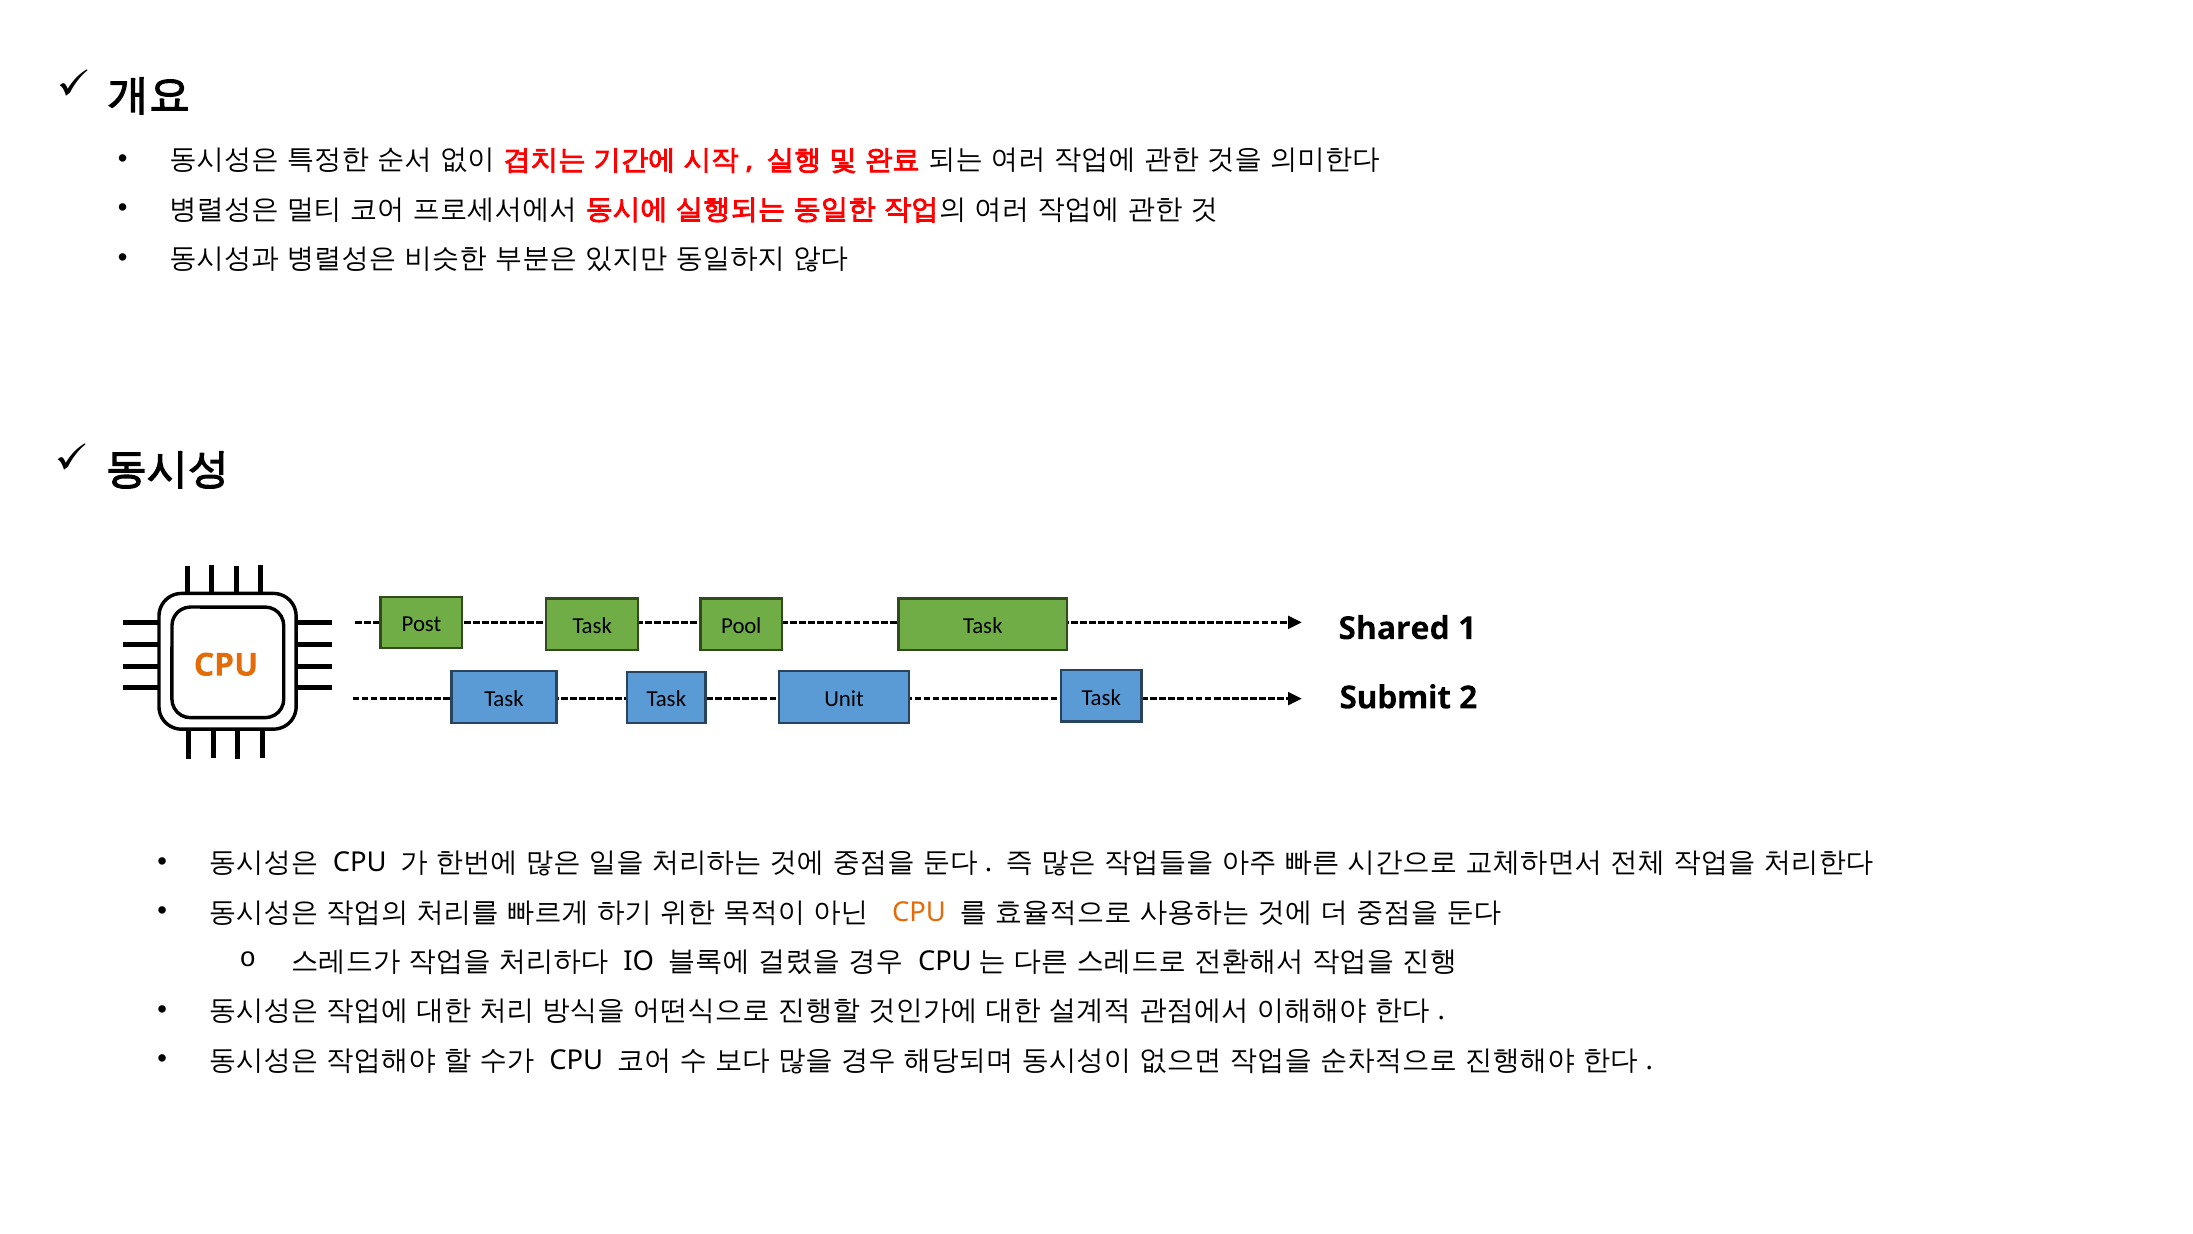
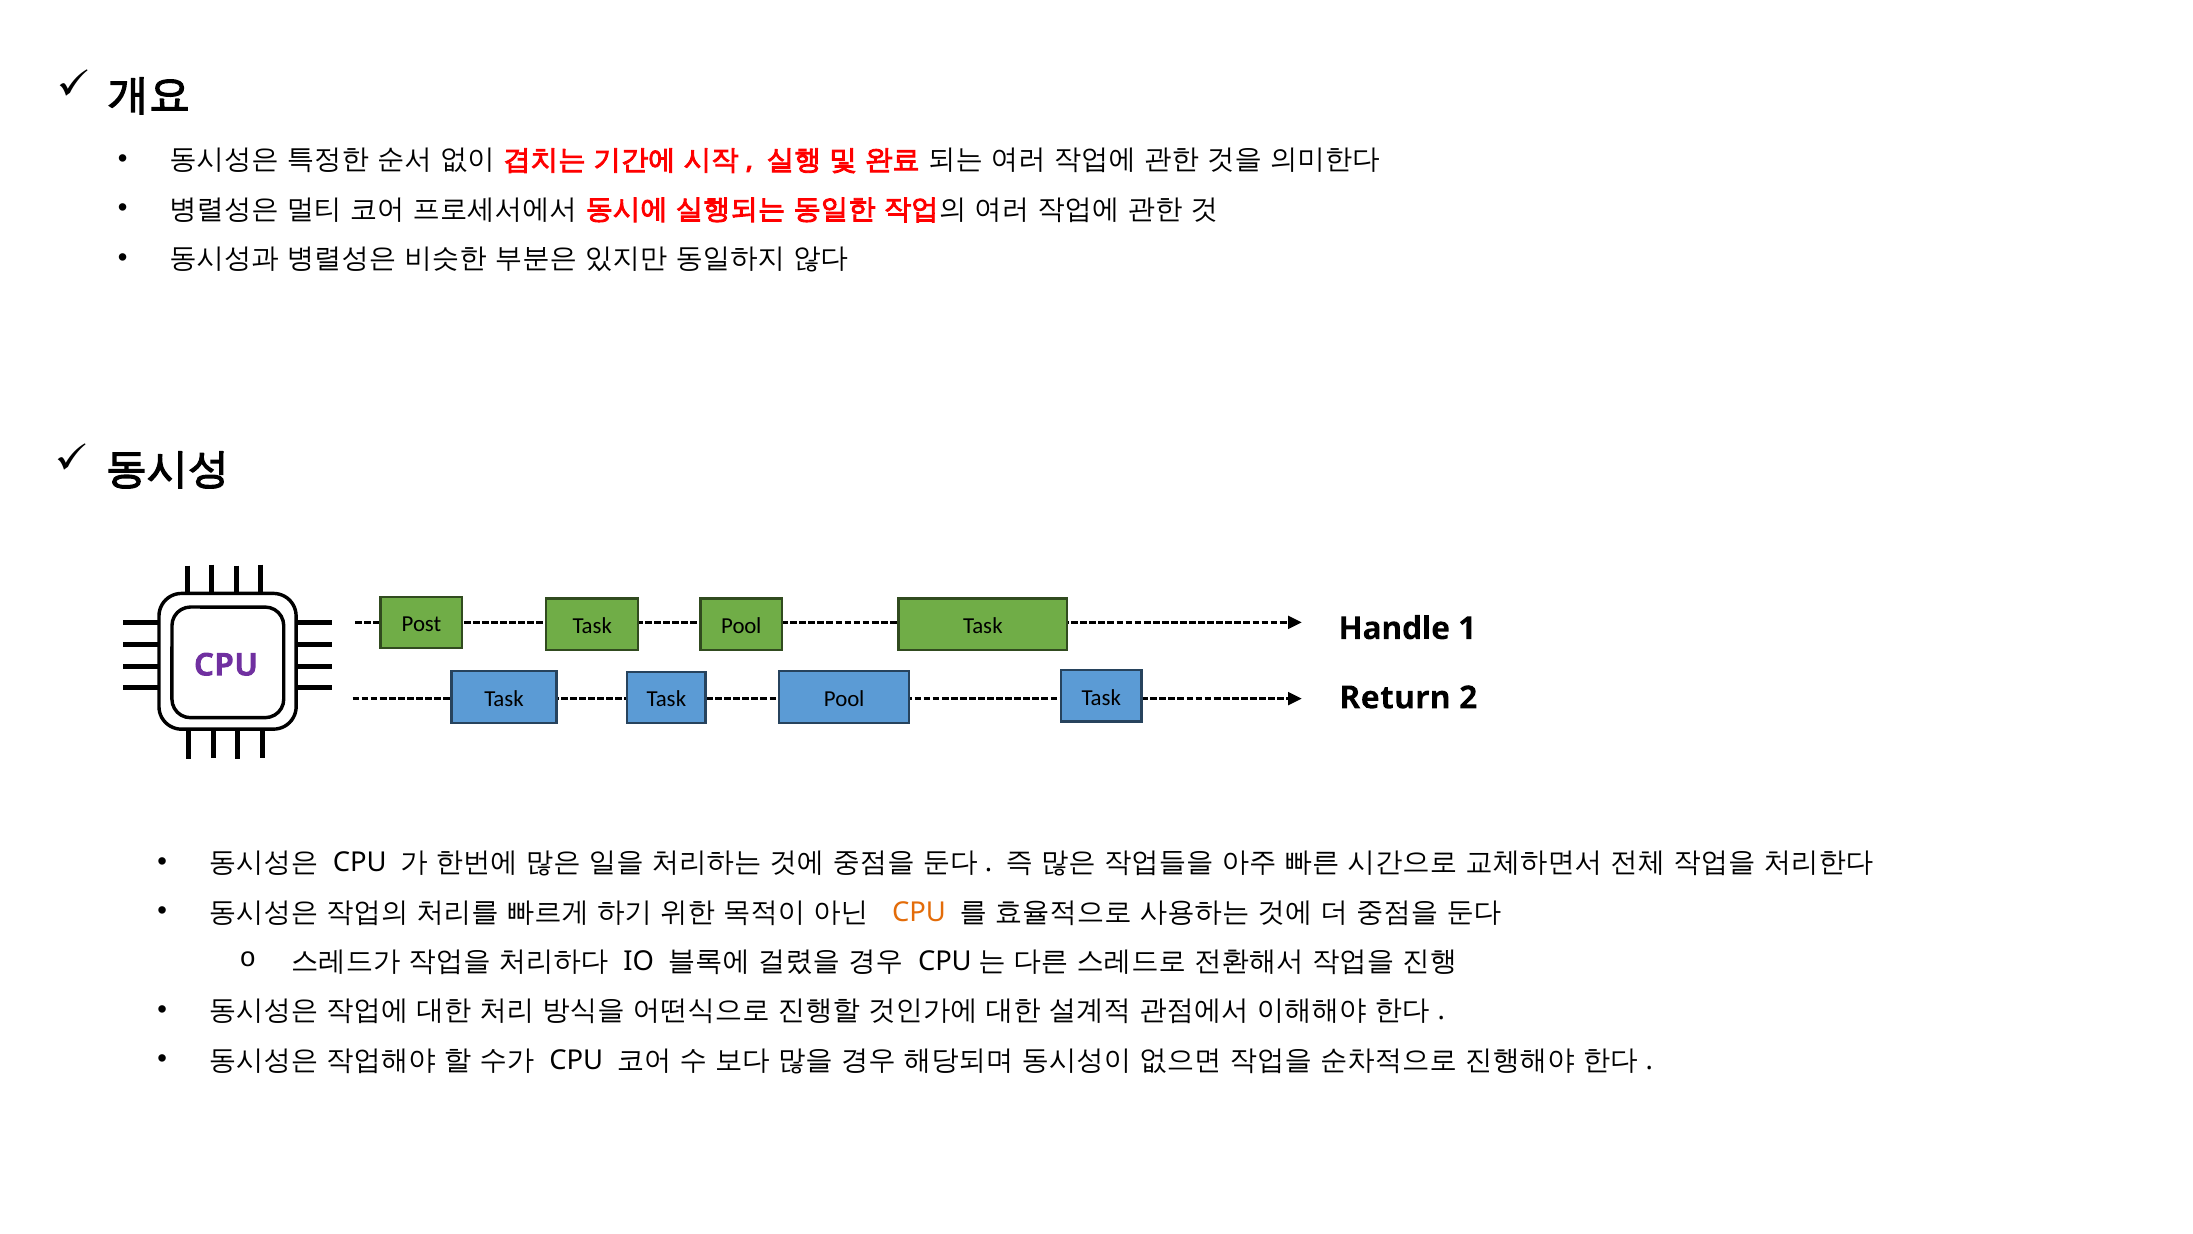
Shared: Shared -> Handle
CPU at (226, 665) colour: orange -> purple
Unit at (844, 698): Unit -> Pool
Submit: Submit -> Return
